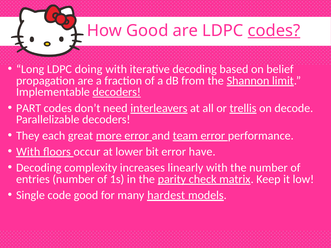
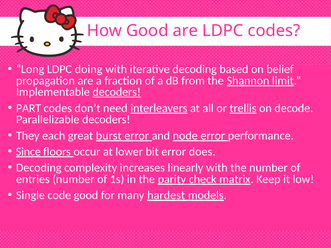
codes at (274, 31) underline: present -> none
more: more -> burst
team: team -> node
With at (28, 152): With -> Since
have: have -> does
